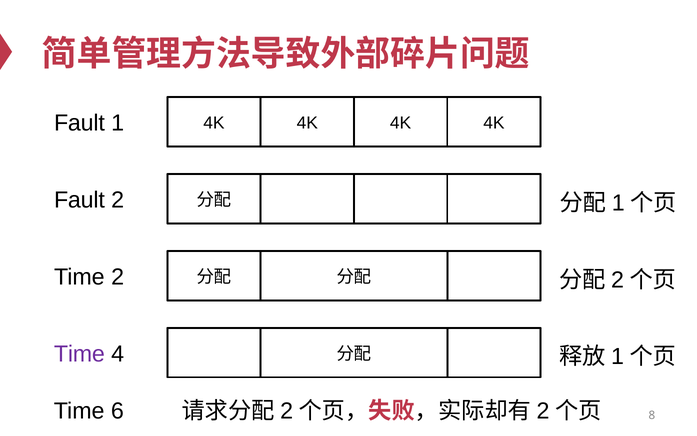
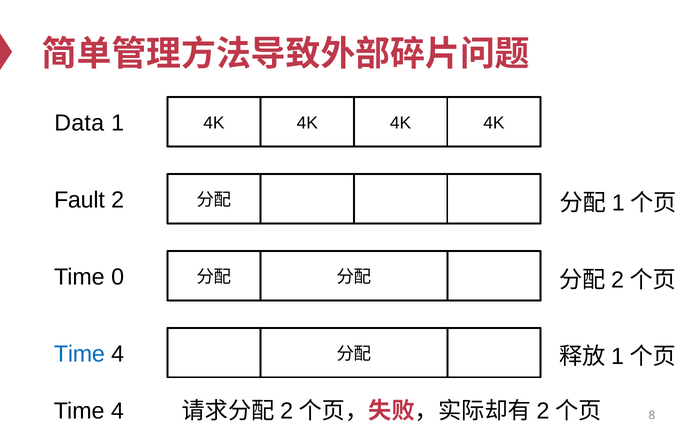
Fault at (79, 123): Fault -> Data
Time 2: 2 -> 0
Time at (79, 354) colour: purple -> blue
6 at (117, 411): 6 -> 4
